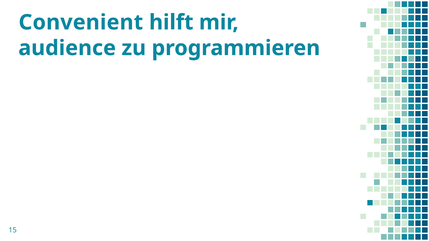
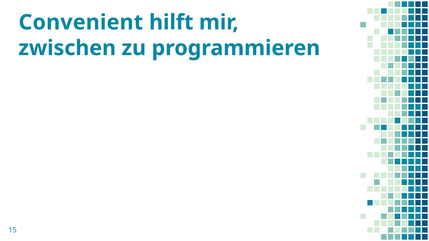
audience: audience -> zwischen
